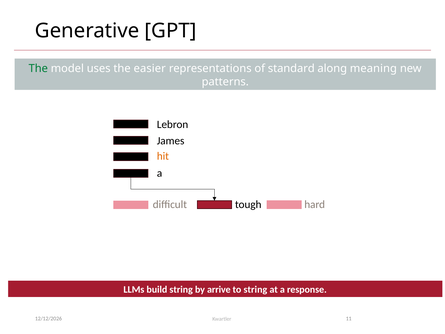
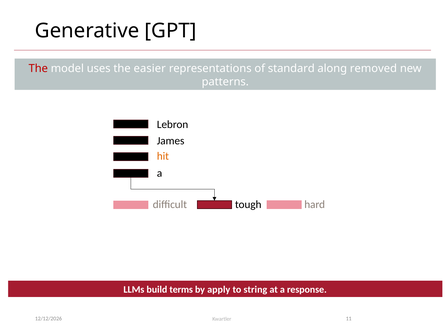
The at (38, 68) colour: green -> red
meaning: meaning -> removed
build string: string -> terms
arrive: arrive -> apply
